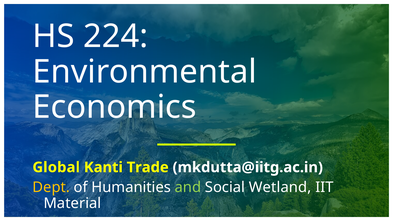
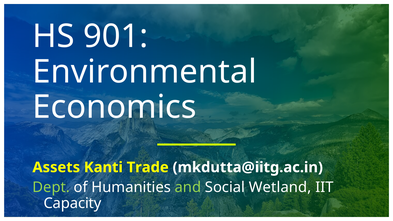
224: 224 -> 901
Global: Global -> Assets
Dept colour: yellow -> light green
Material: Material -> Capacity
